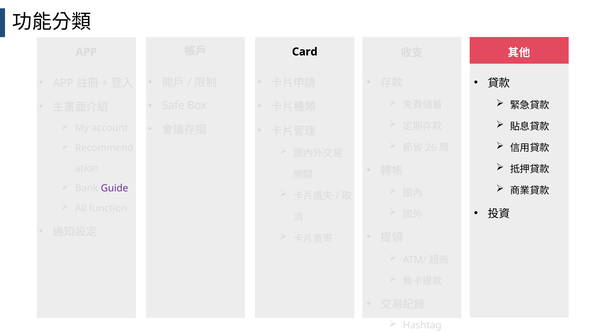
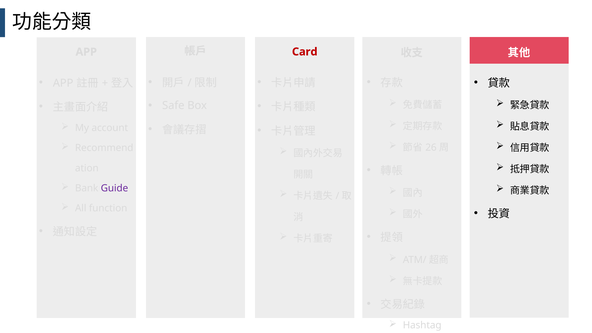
Card colour: black -> red
